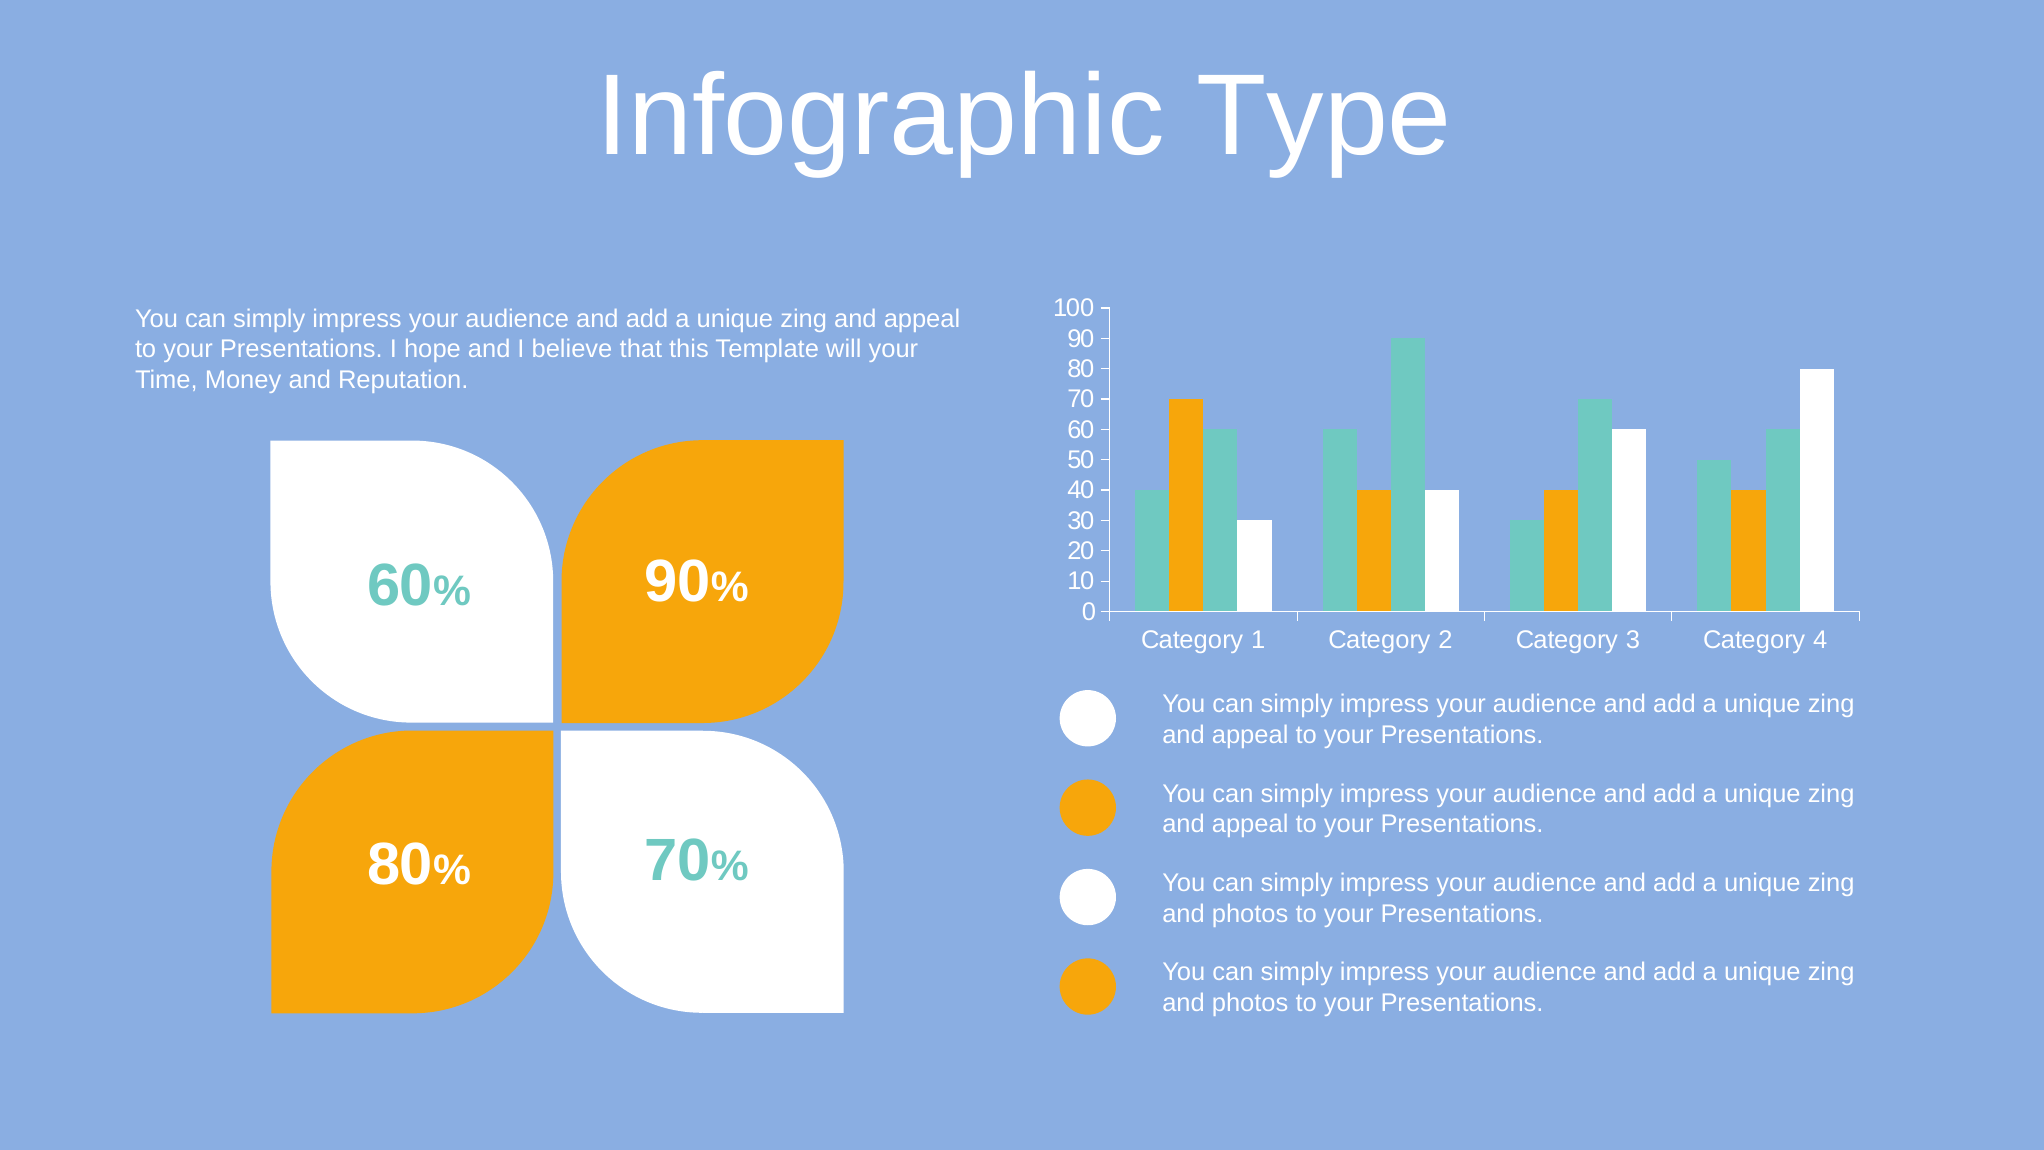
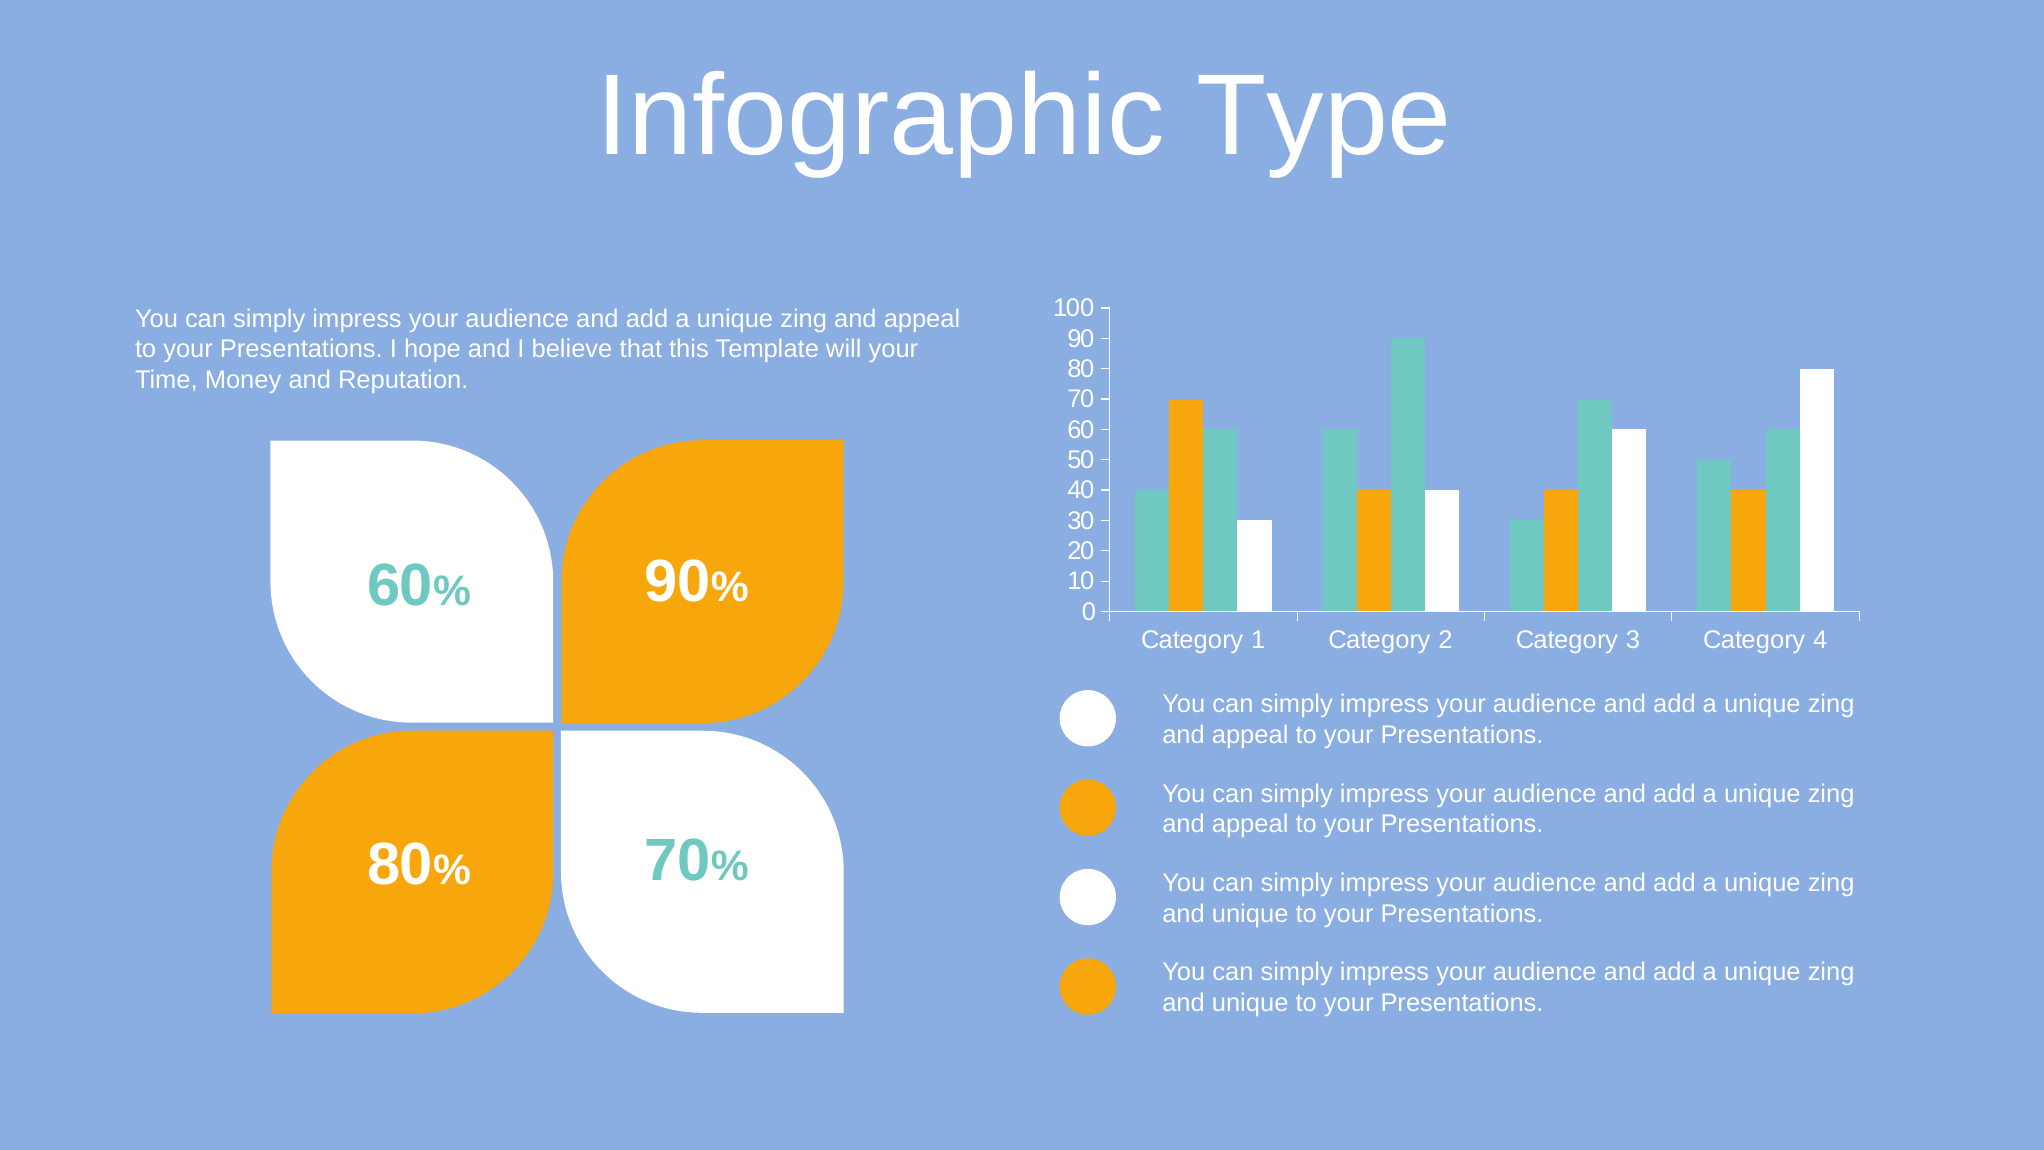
photos at (1250, 913): photos -> unique
photos at (1250, 1003): photos -> unique
